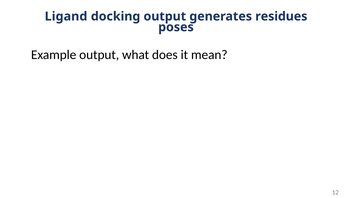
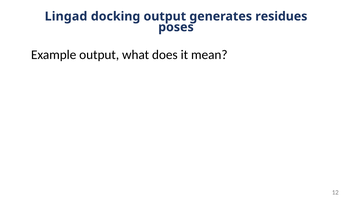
Ligand: Ligand -> Lingad
